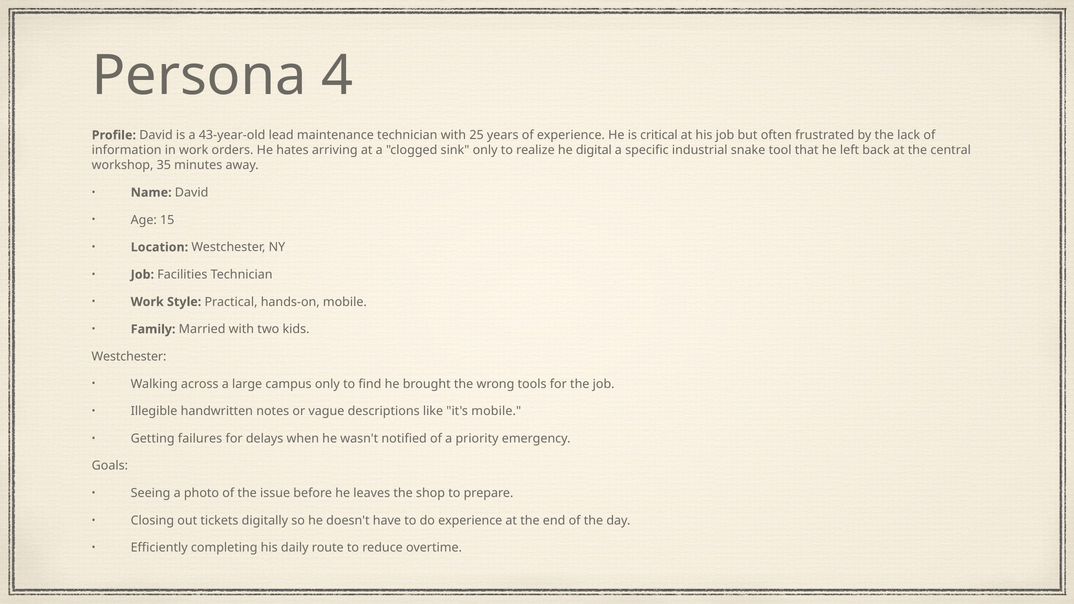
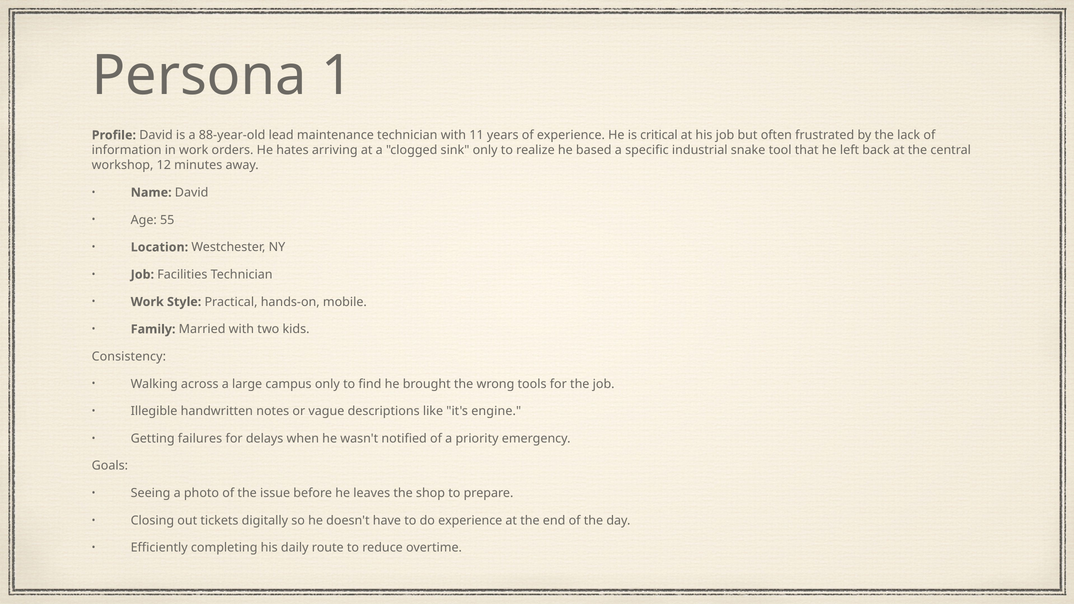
4: 4 -> 1
43-year-old: 43-year-old -> 88-year-old
25: 25 -> 11
digital: digital -> based
35: 35 -> 12
15: 15 -> 55
Westchester at (129, 357): Westchester -> Consistency
it's mobile: mobile -> engine
